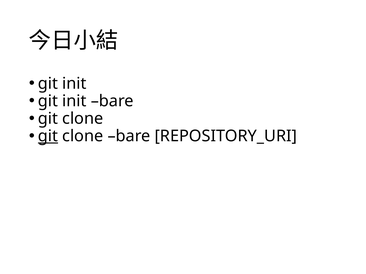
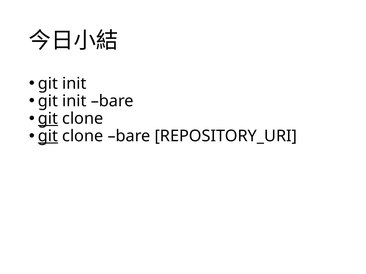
git at (48, 119) underline: none -> present
